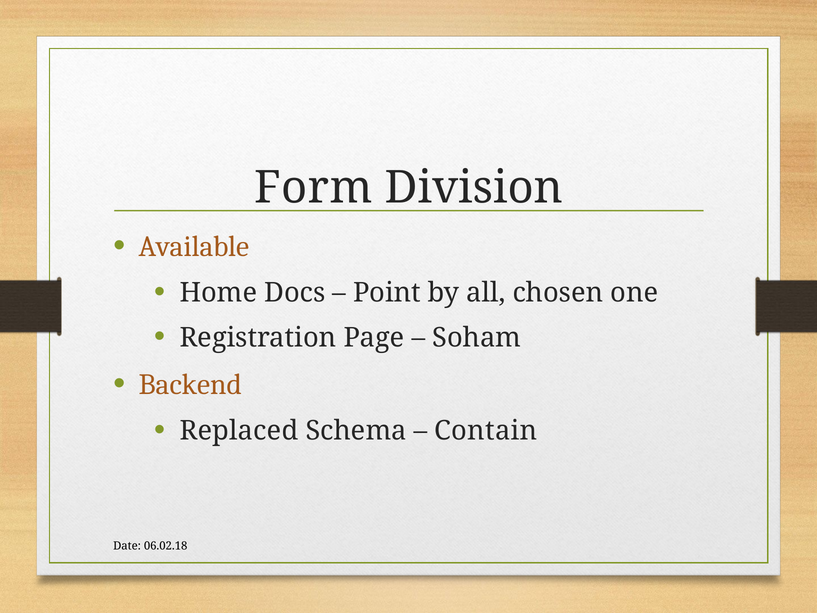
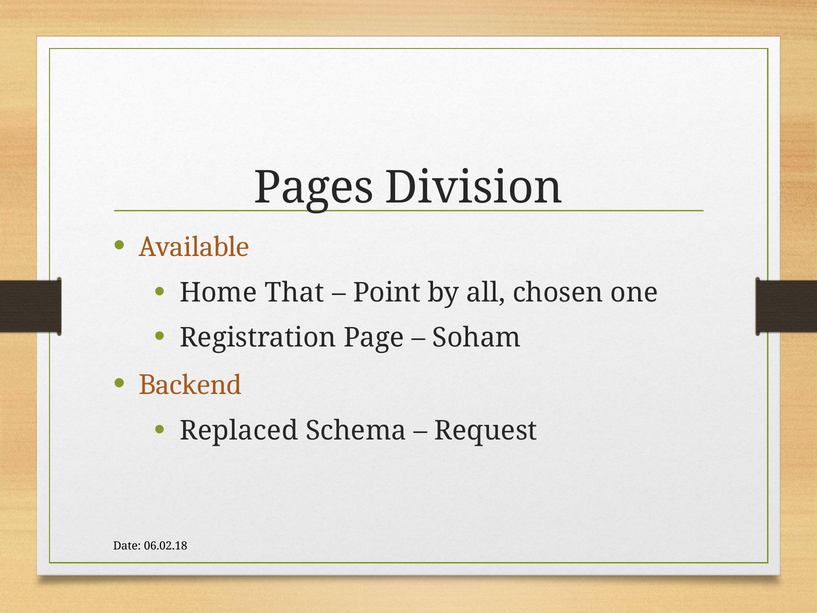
Form: Form -> Pages
Docs: Docs -> That
Contain: Contain -> Request
